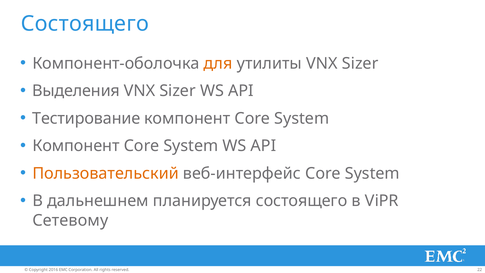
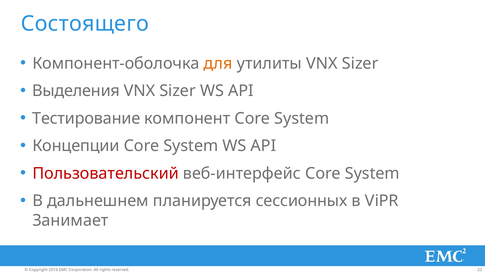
Компонент at (76, 146): Компонент -> Концепции
Пользовательский colour: orange -> red
планируется состоящего: состоящего -> сессионных
Сетевому: Сетевому -> Занимает
